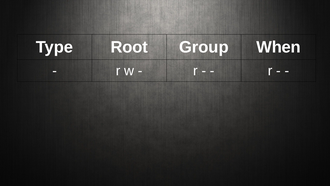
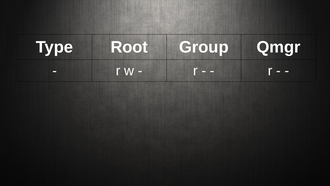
When: When -> Qmgr
